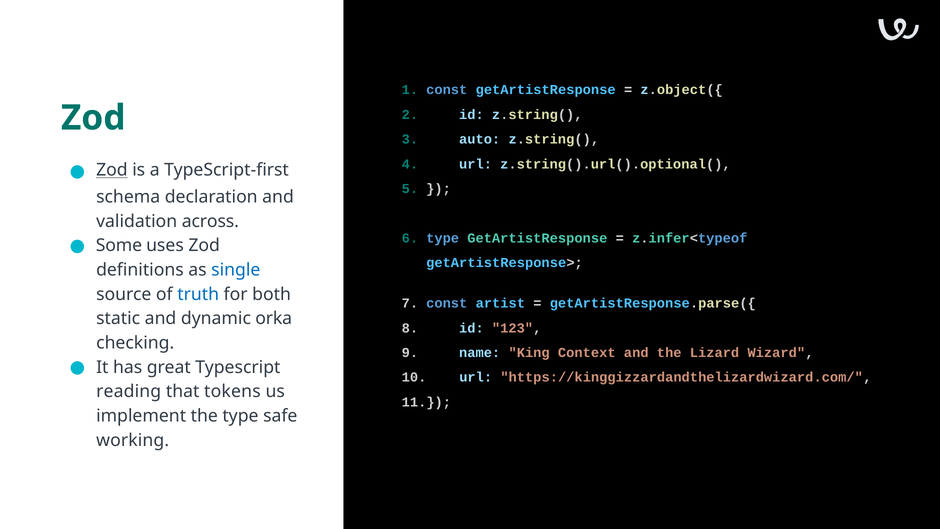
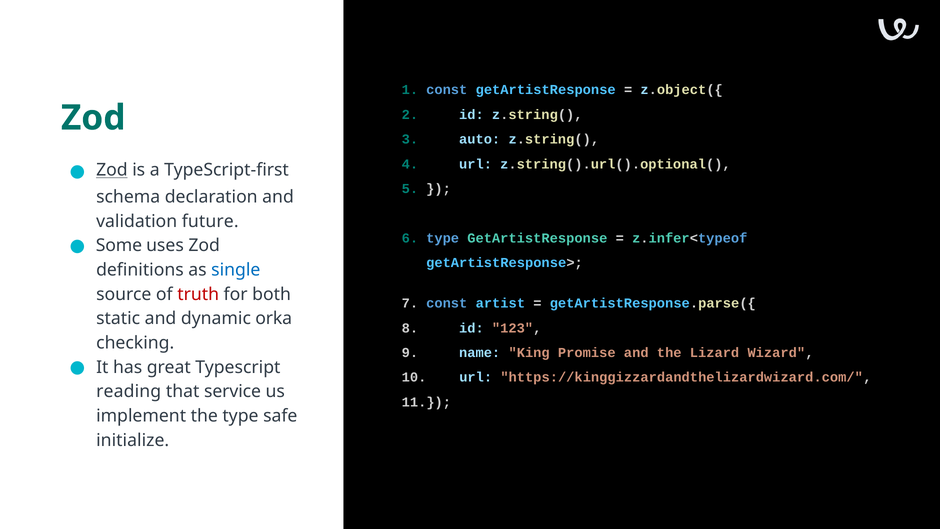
across: across -> future
truth colour: blue -> red
Context: Context -> Promise
tokens: tokens -> service
working: working -> initialize
